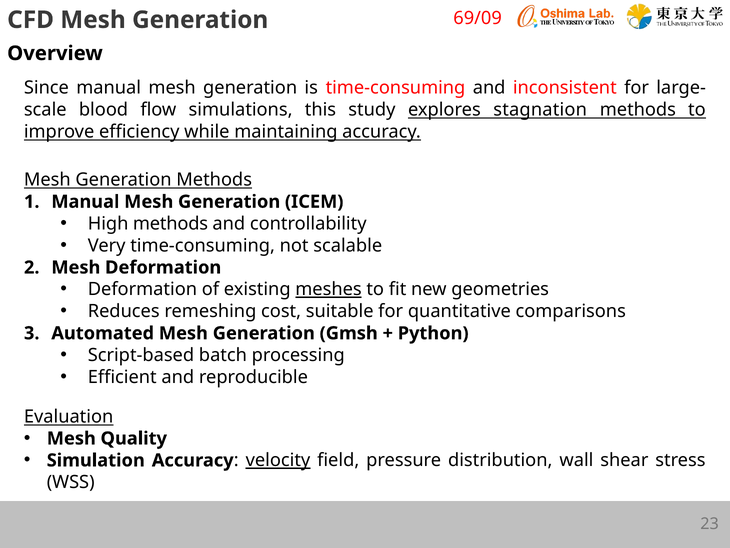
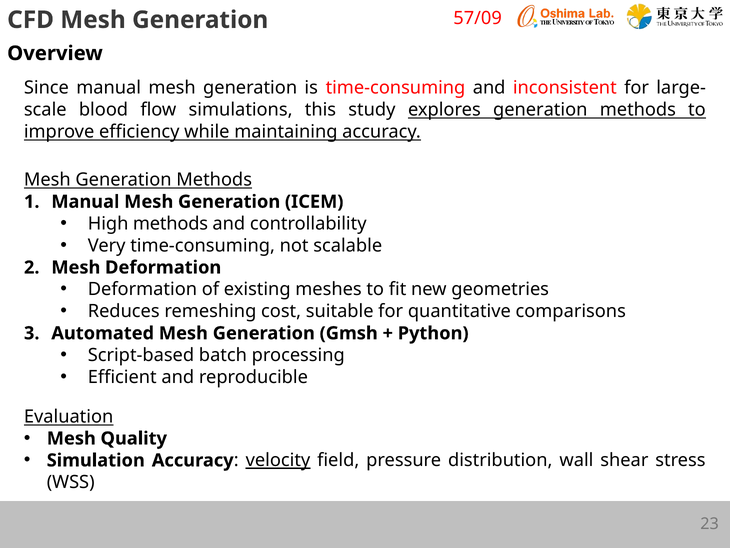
69/09: 69/09 -> 57/09
explores stagnation: stagnation -> generation
meshes underline: present -> none
